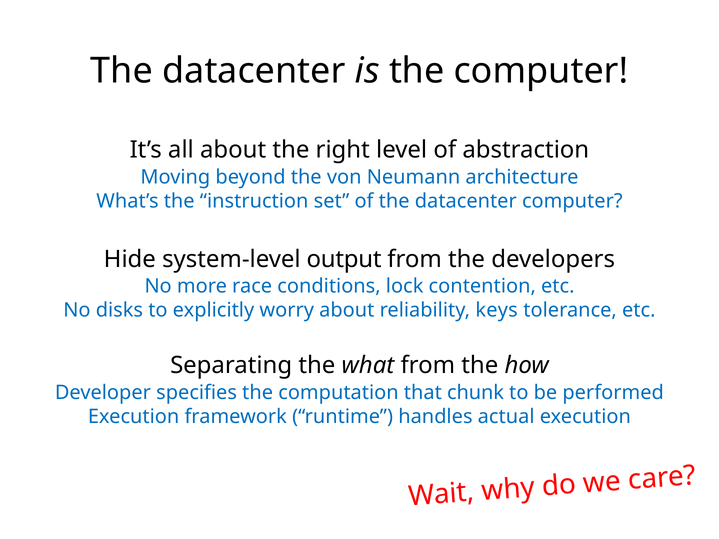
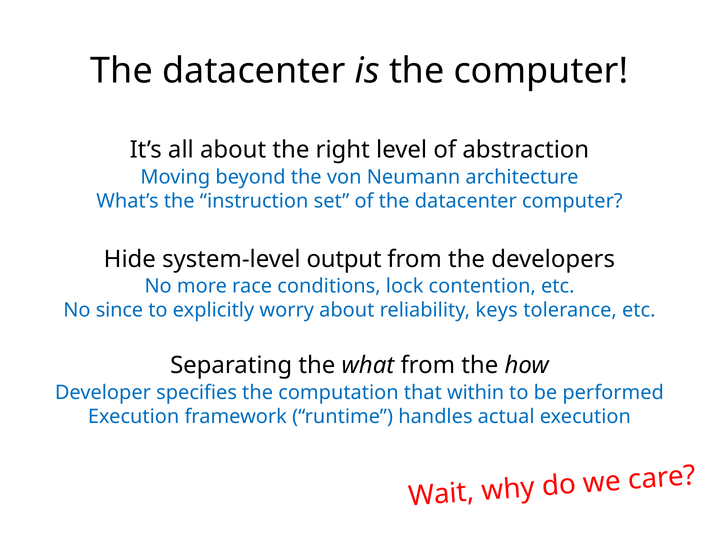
disks: disks -> since
chunk: chunk -> within
